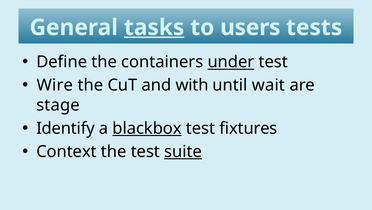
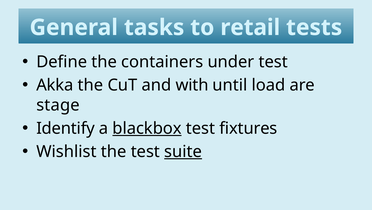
tasks underline: present -> none
users: users -> retail
under underline: present -> none
Wire: Wire -> Akka
wait: wait -> load
Context: Context -> Wishlist
